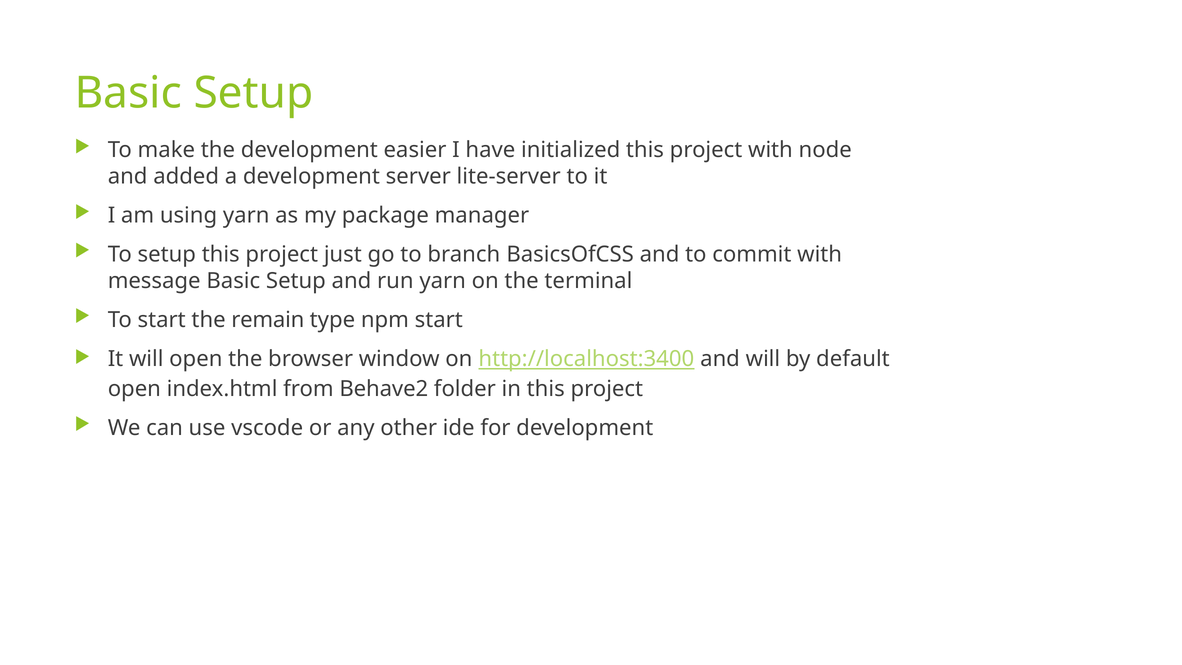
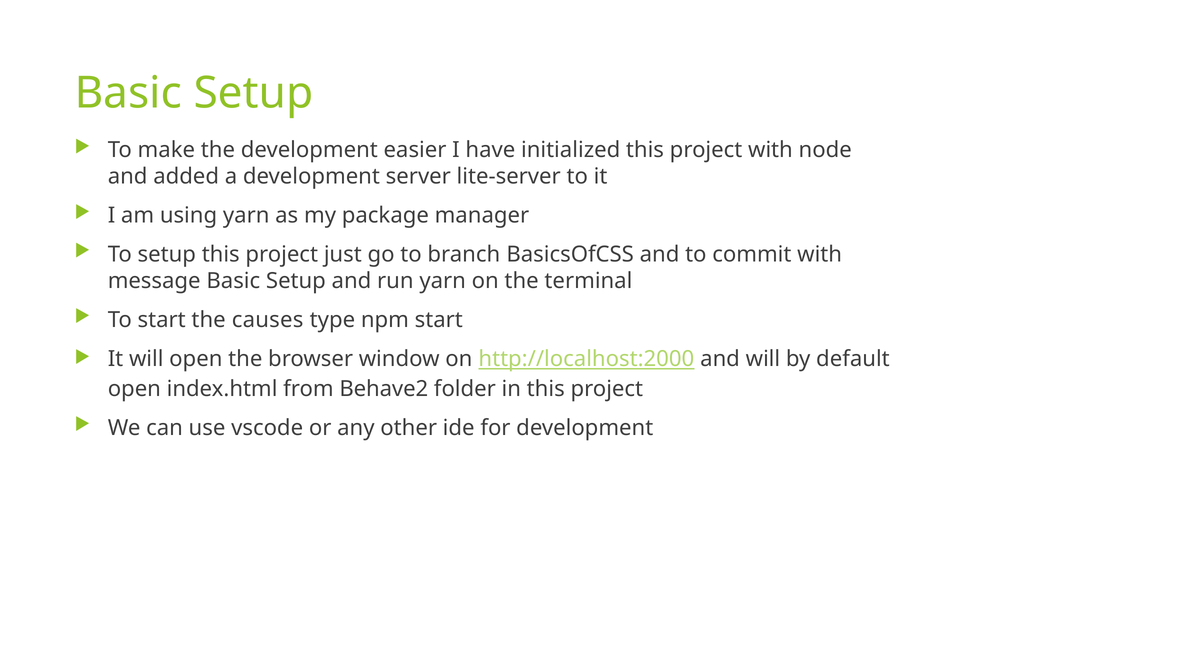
remain: remain -> causes
http://localhost:3400: http://localhost:3400 -> http://localhost:2000
